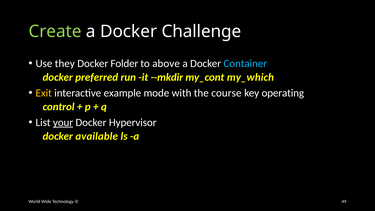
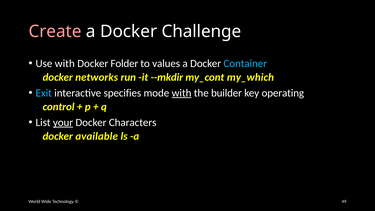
Create colour: light green -> pink
Use they: they -> with
above: above -> values
preferred: preferred -> networks
Exit colour: yellow -> light blue
example: example -> specifies
with at (182, 93) underline: none -> present
course: course -> builder
Hypervisor: Hypervisor -> Characters
